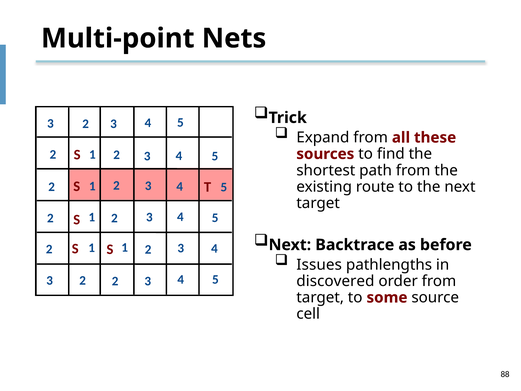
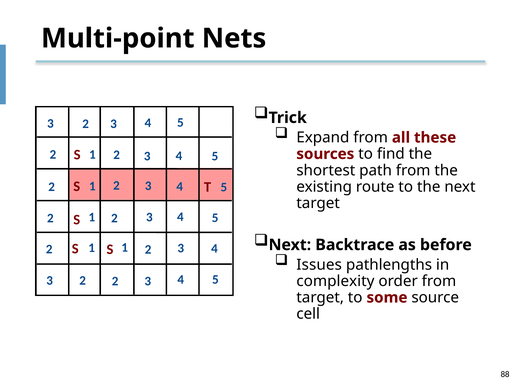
discovered: discovered -> complexity
